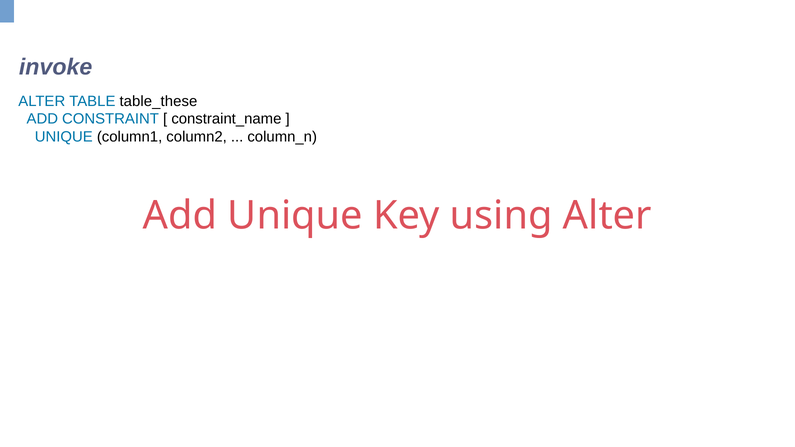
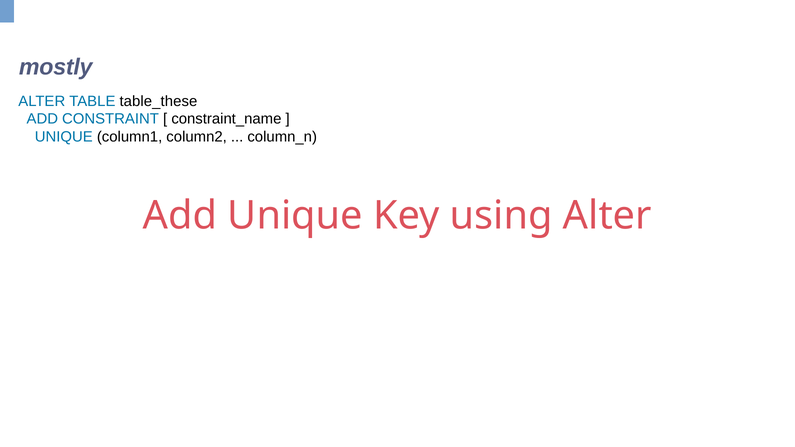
invoke: invoke -> mostly
